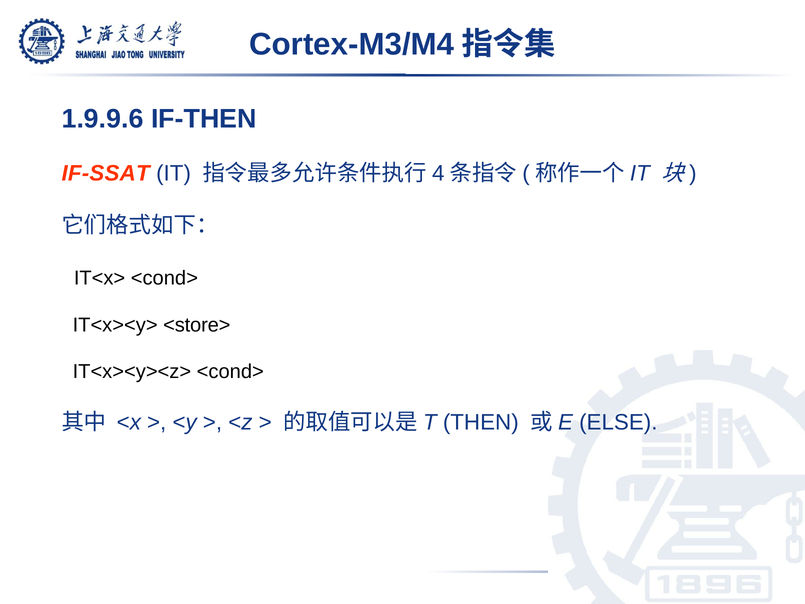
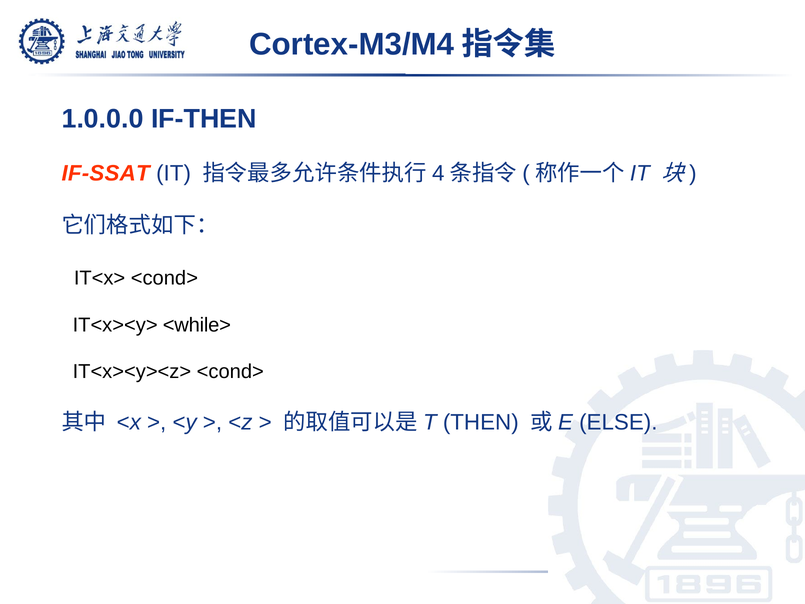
1.9.9.6: 1.9.9.6 -> 1.0.0.0
<store>: <store> -> <while>
